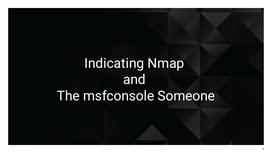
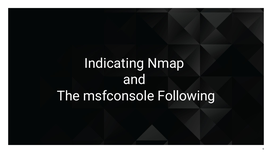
Someone: Someone -> Following
